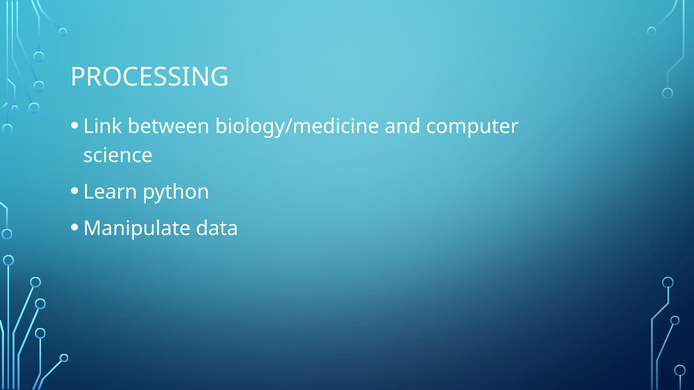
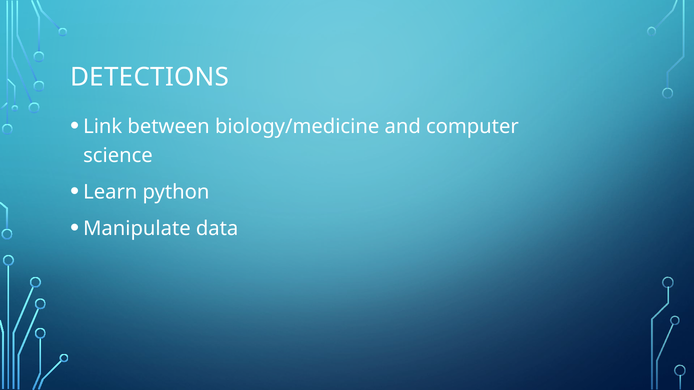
PROCESSING: PROCESSING -> DETECTIONS
